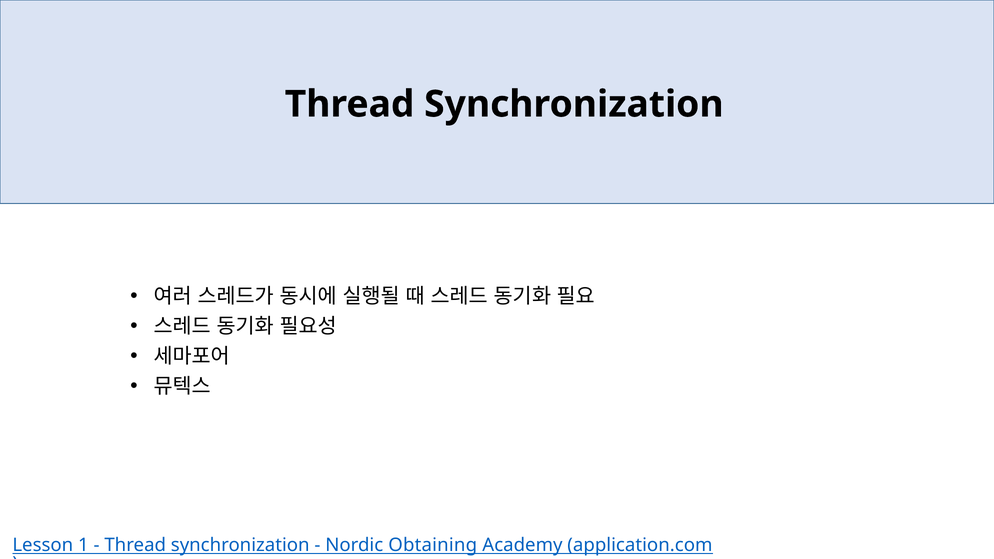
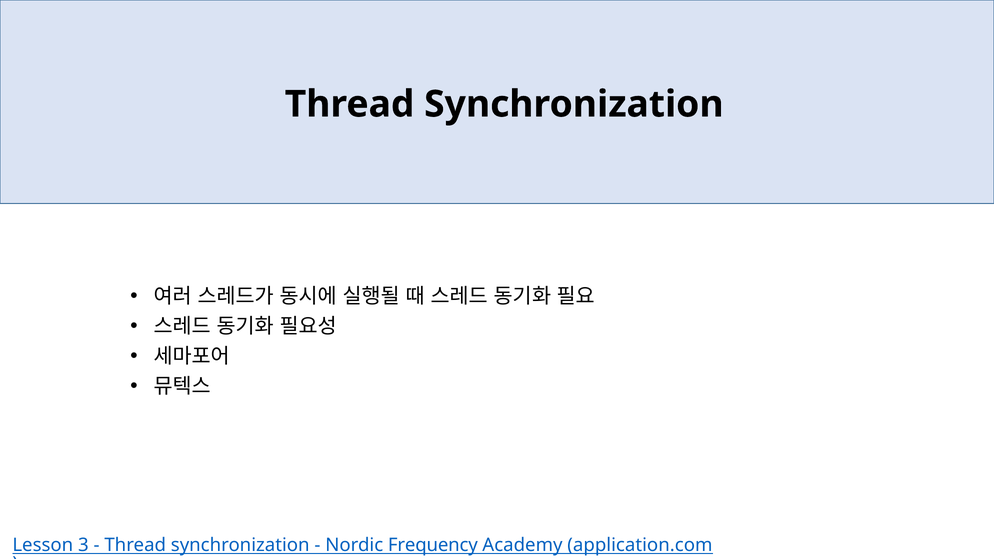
1: 1 -> 3
Obtaining: Obtaining -> Frequency
